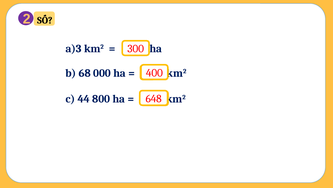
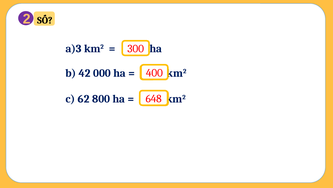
68: 68 -> 42
44: 44 -> 62
